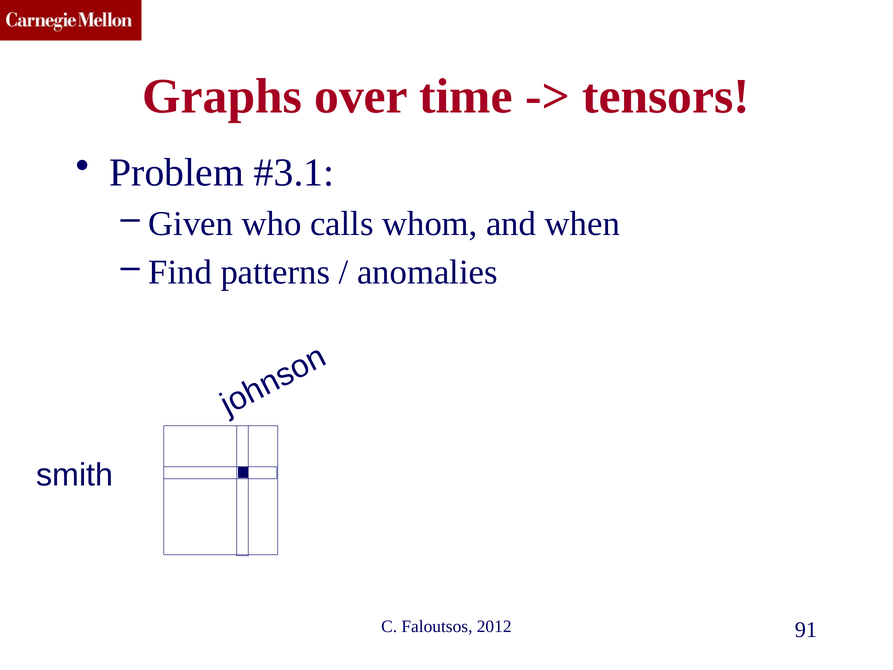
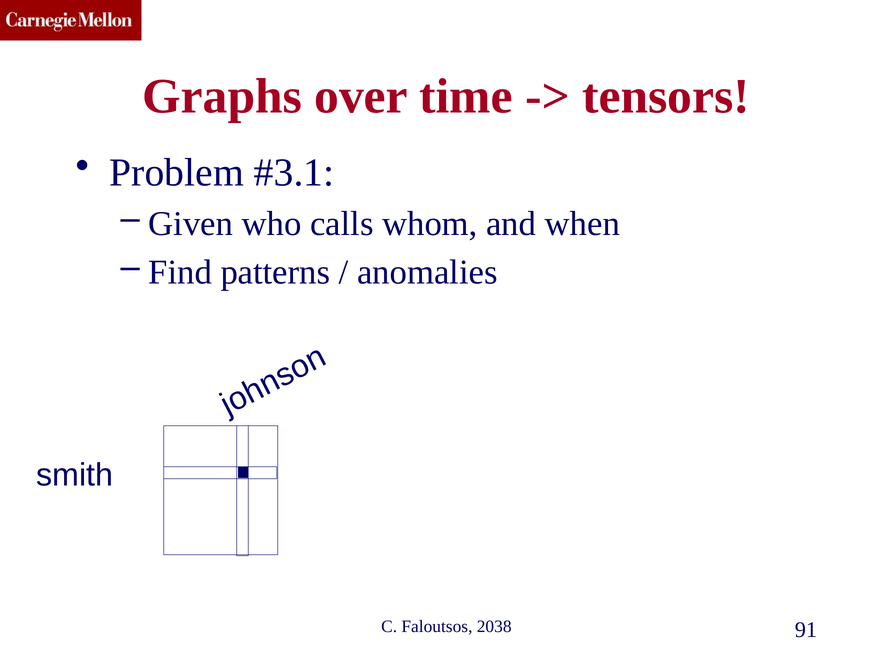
2012: 2012 -> 2038
